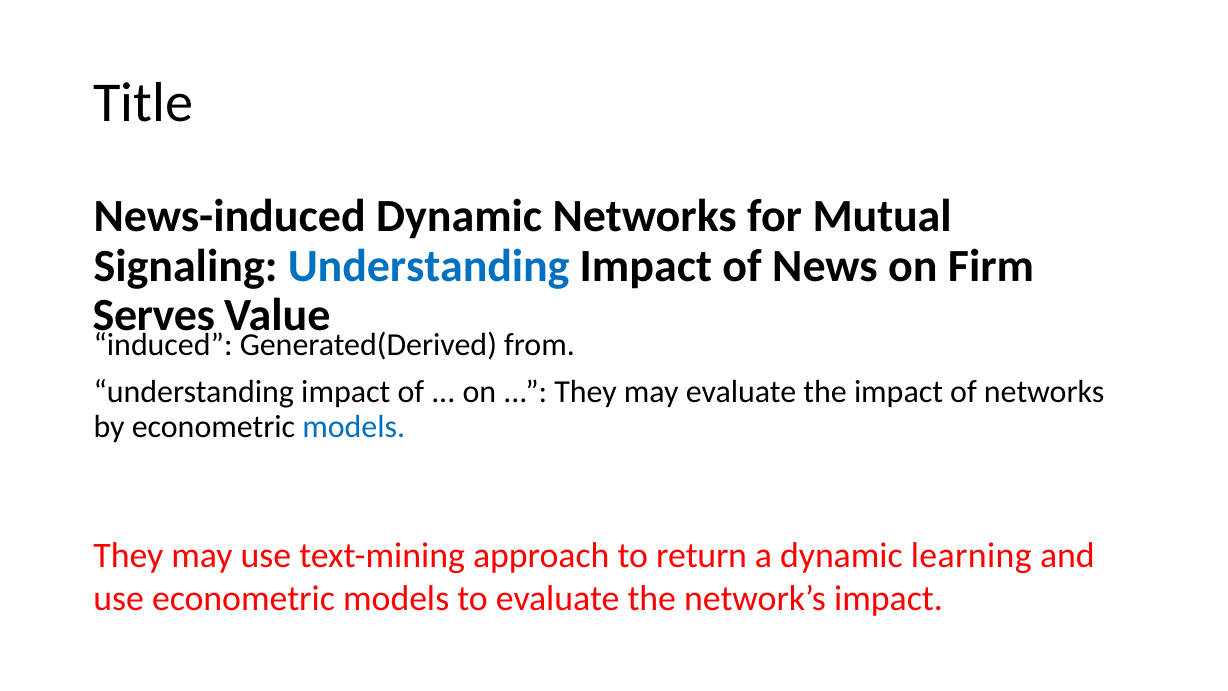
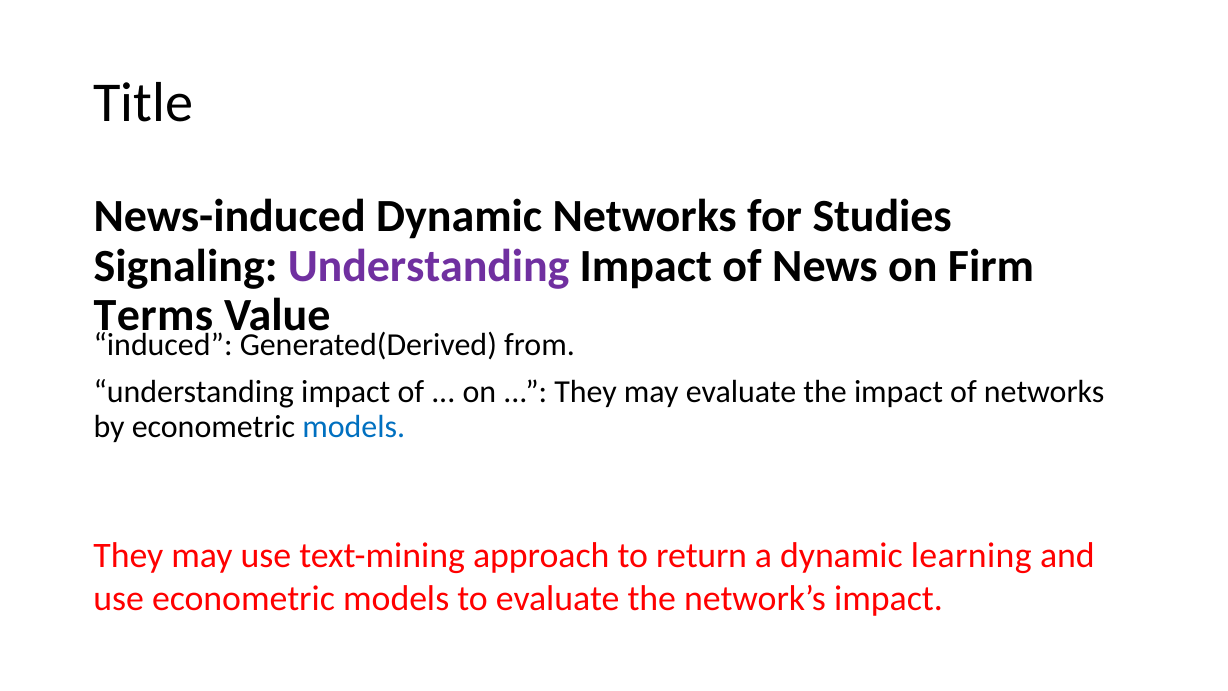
Mutual: Mutual -> Studies
Understanding at (429, 266) colour: blue -> purple
Serves: Serves -> Terms
